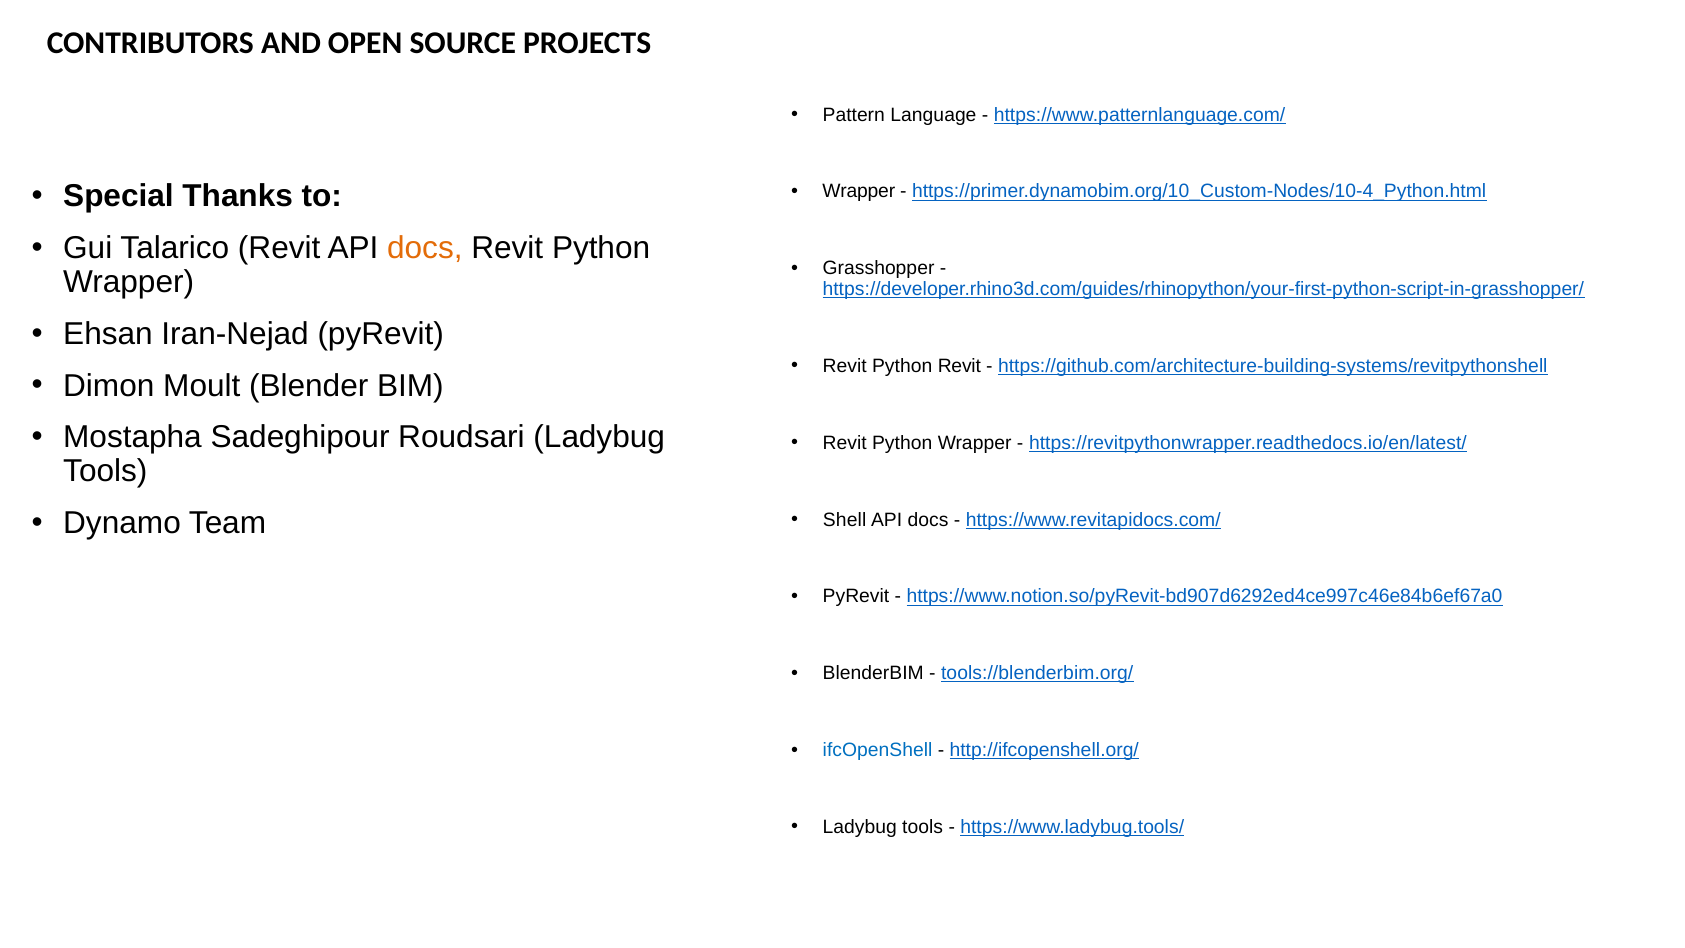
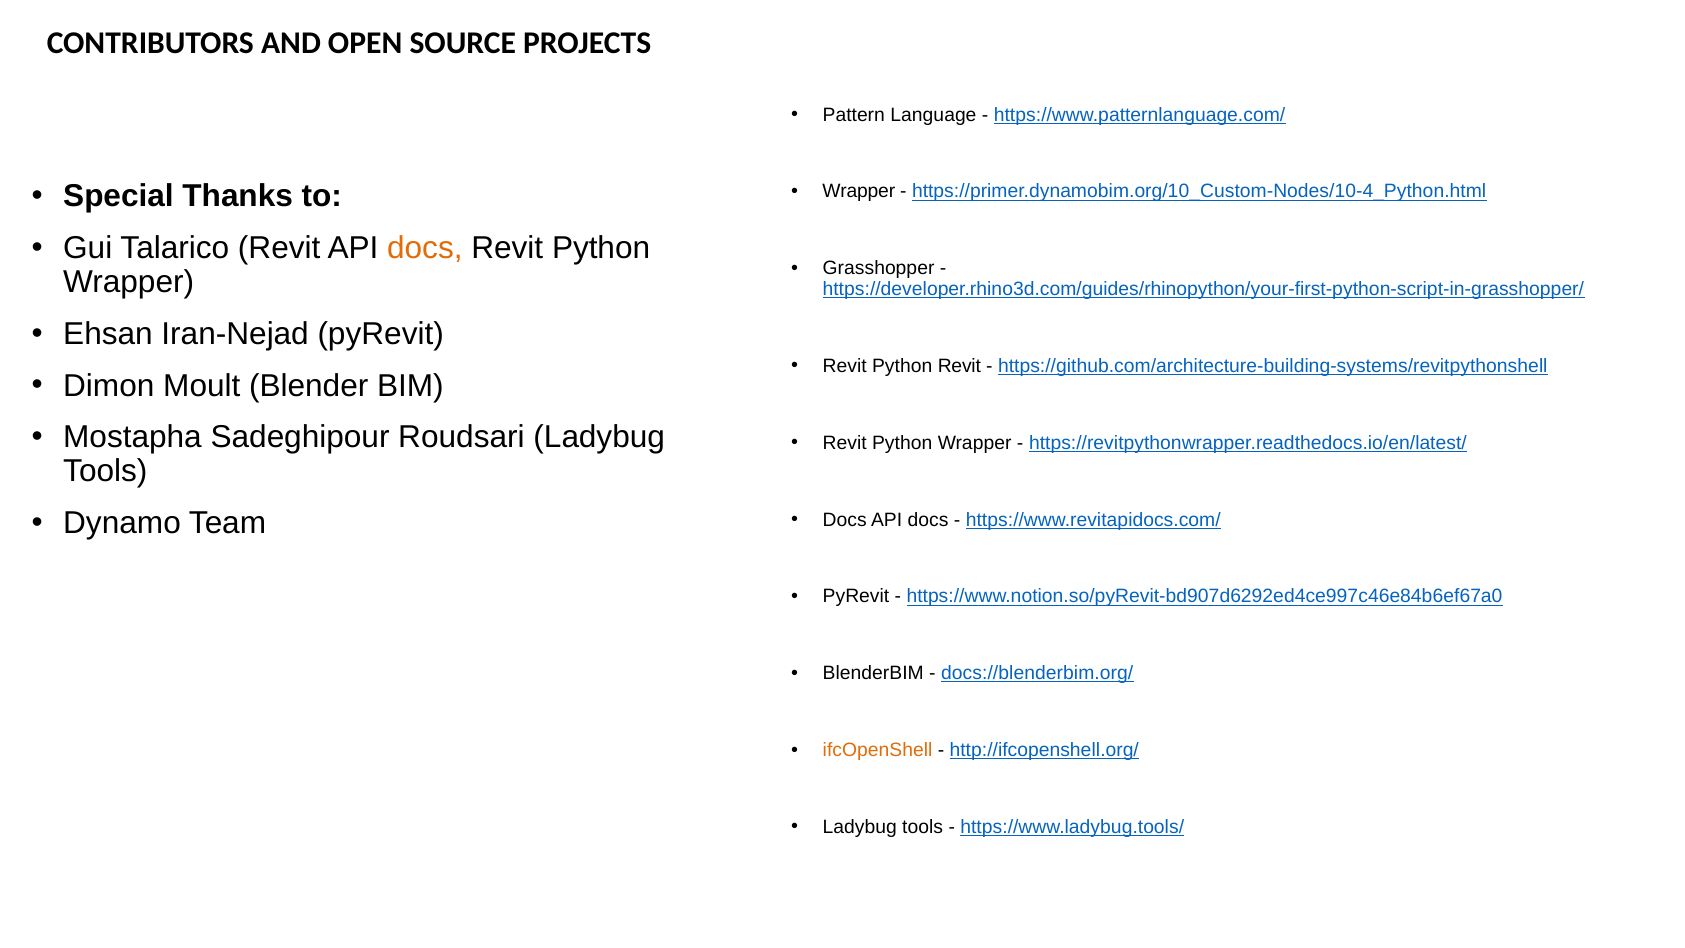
Shell at (845, 520): Shell -> Docs
tools://blenderbim.org/: tools://blenderbim.org/ -> docs://blenderbim.org/
ifcOpenShell colour: blue -> orange
